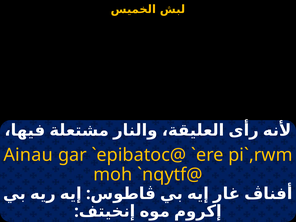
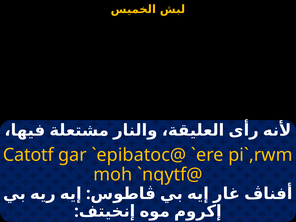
Ainau: Ainau -> Catotf
